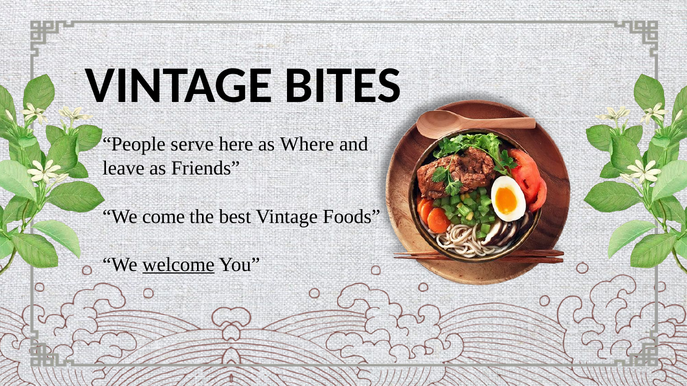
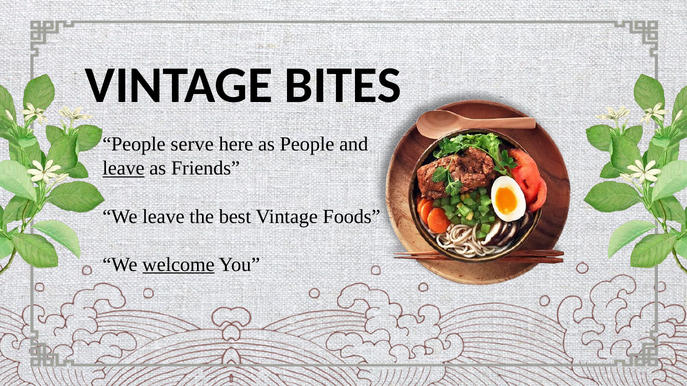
as Where: Where -> People
leave at (123, 169) underline: none -> present
We come: come -> leave
